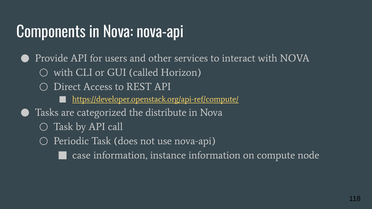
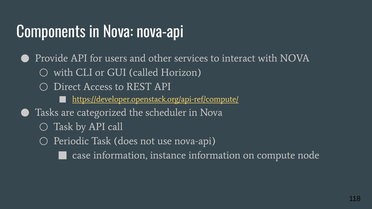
distribute: distribute -> scheduler
